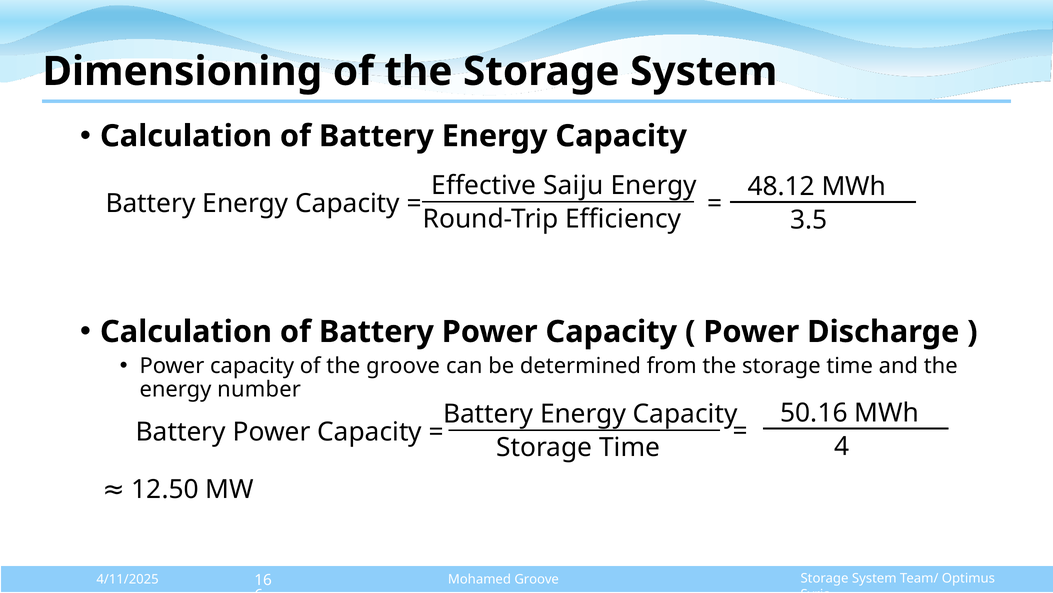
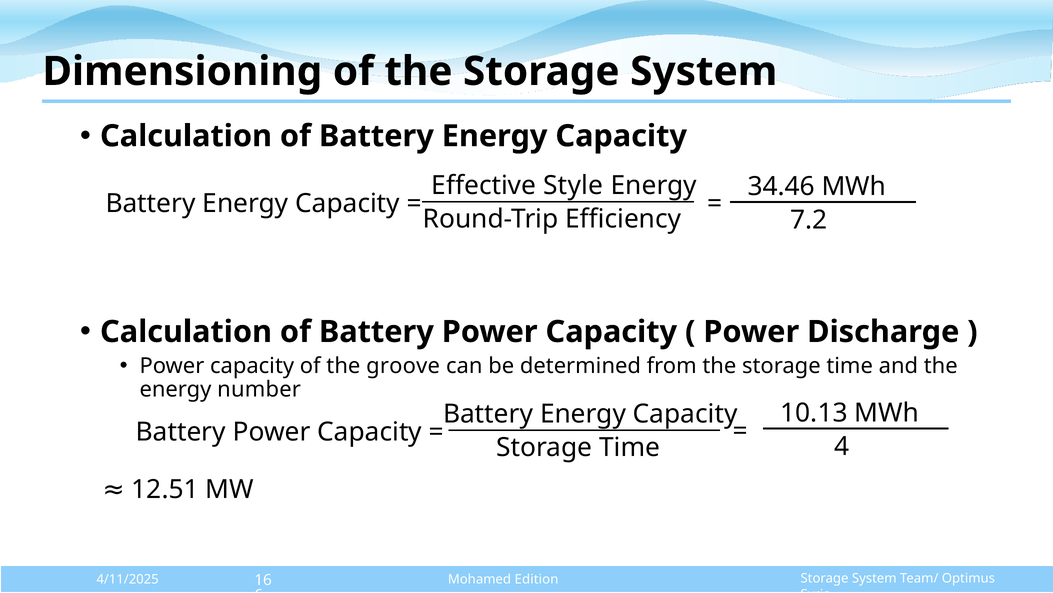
Saiju: Saiju -> Style
48.12: 48.12 -> 34.46
3.5: 3.5 -> 7.2
50.16: 50.16 -> 10.13
12.50: 12.50 -> 12.51
Mohamed Groove: Groove -> Edition
